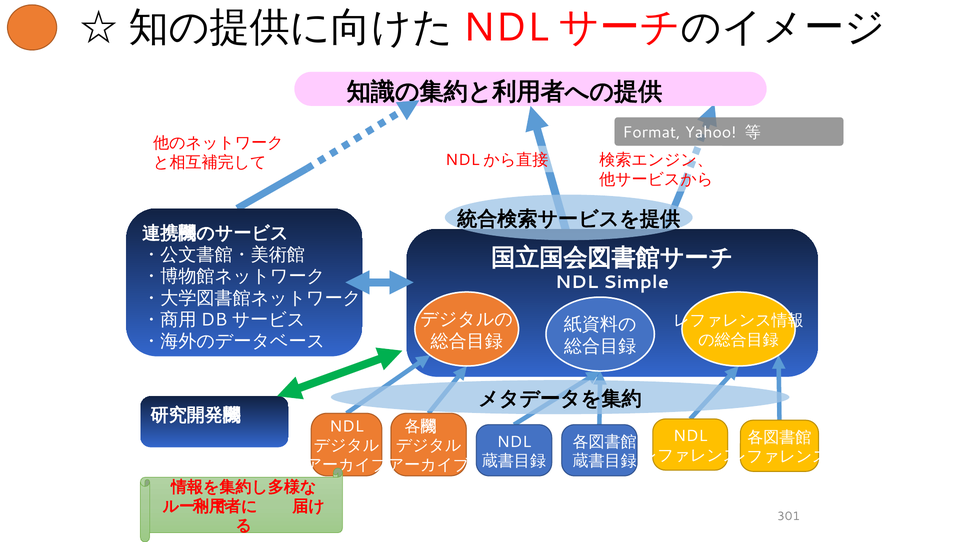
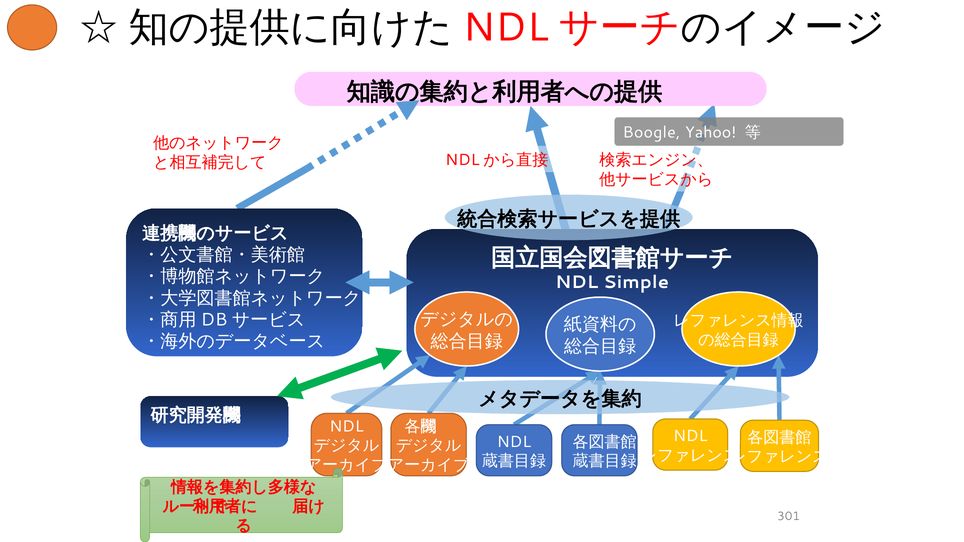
Format: Format -> Boogle
